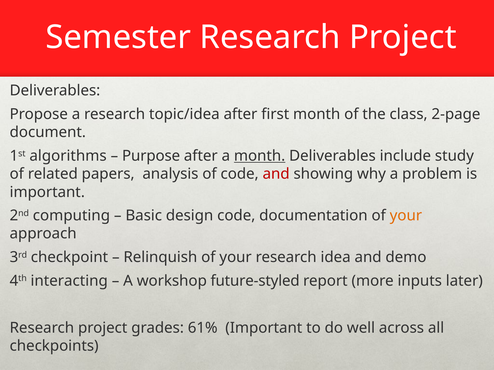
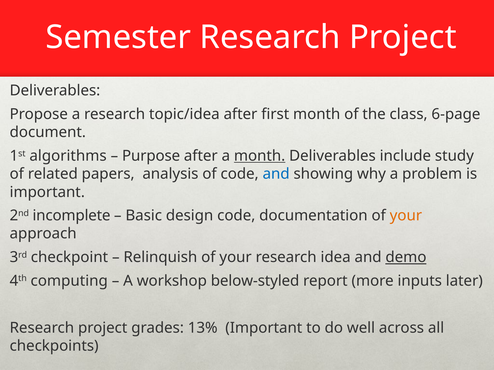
2-page: 2-page -> 6-page
and at (276, 174) colour: red -> blue
computing: computing -> incomplete
demo underline: none -> present
interacting: interacting -> computing
future-styled: future-styled -> below-styled
61%: 61% -> 13%
